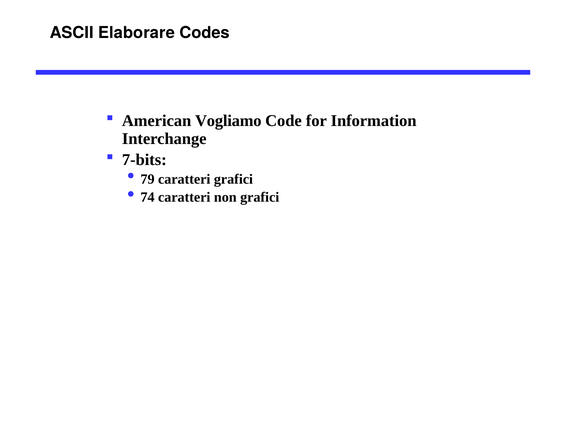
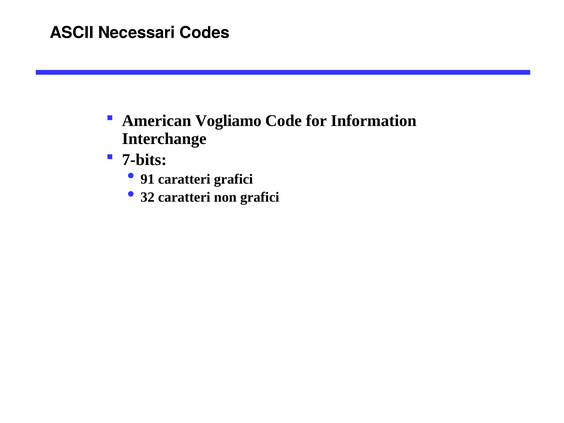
Elaborare: Elaborare -> Necessari
79: 79 -> 91
74: 74 -> 32
